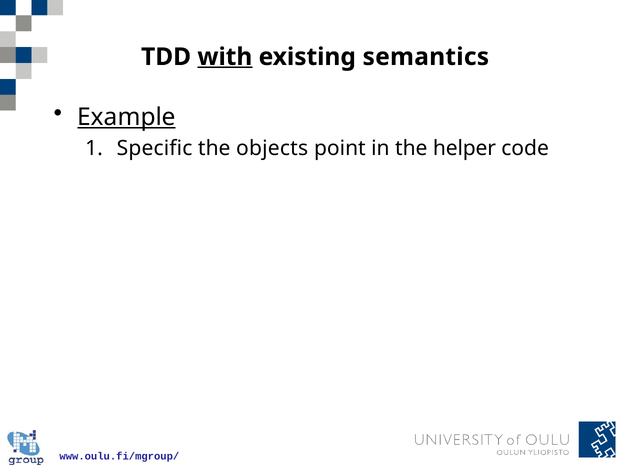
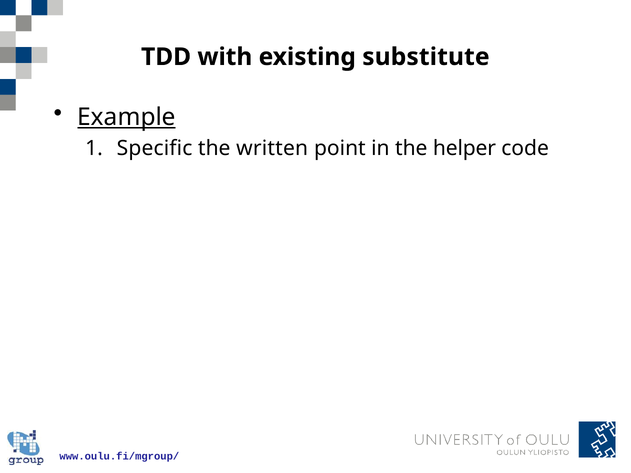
with underline: present -> none
semantics: semantics -> substitute
objects: objects -> written
